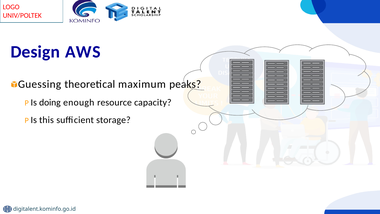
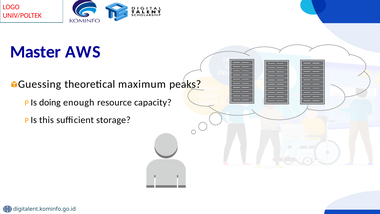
Design: Design -> Master
